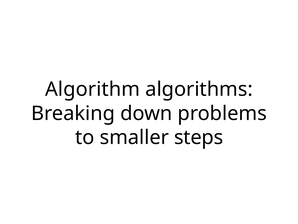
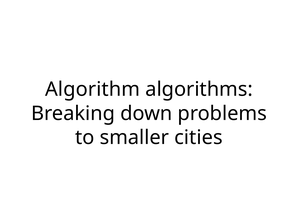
steps: steps -> cities
